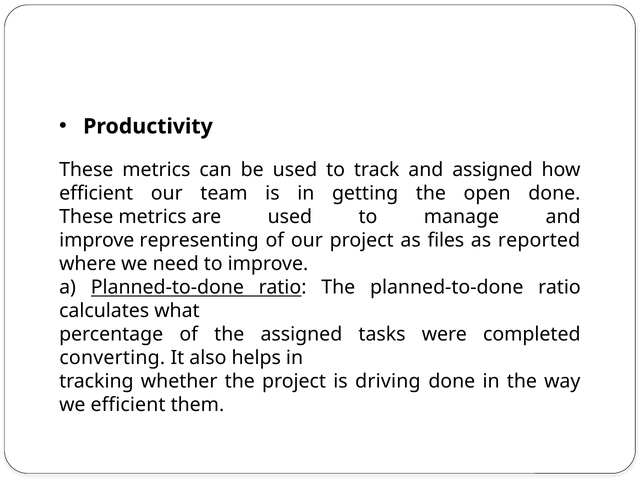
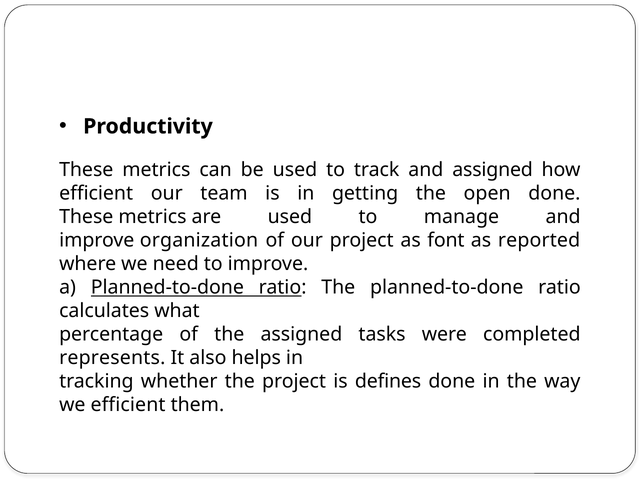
representing: representing -> organization
files: files -> font
converting: converting -> represents
driving: driving -> defines
